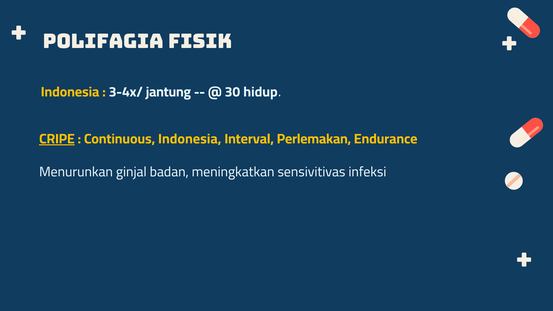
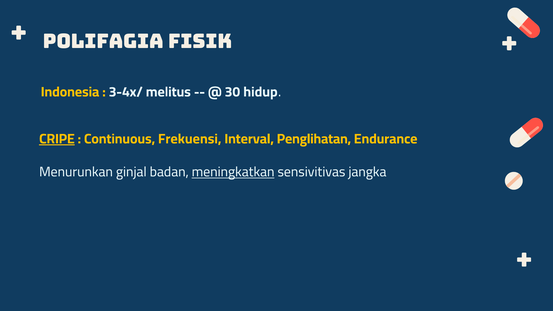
jantung: jantung -> melitus
Continuous Indonesia: Indonesia -> Frekuensi
Perlemakan: Perlemakan -> Penglihatan
meningkatkan underline: none -> present
infeksi: infeksi -> jangka
